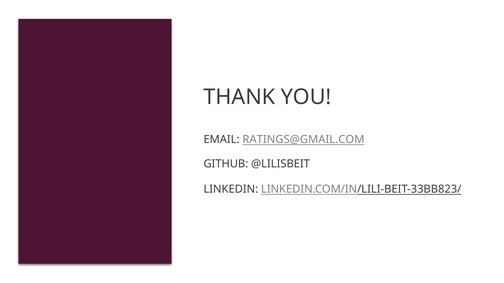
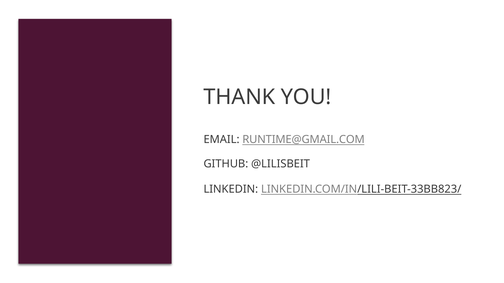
RATINGS@GMAIL.COM: RATINGS@GMAIL.COM -> RUNTIME@GMAIL.COM
